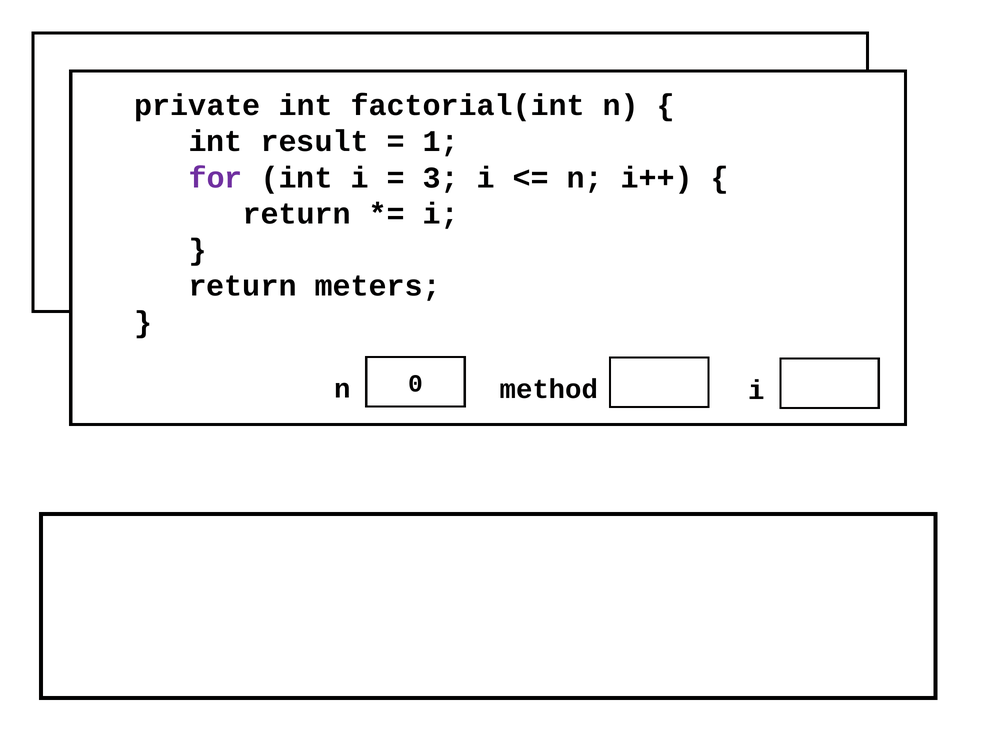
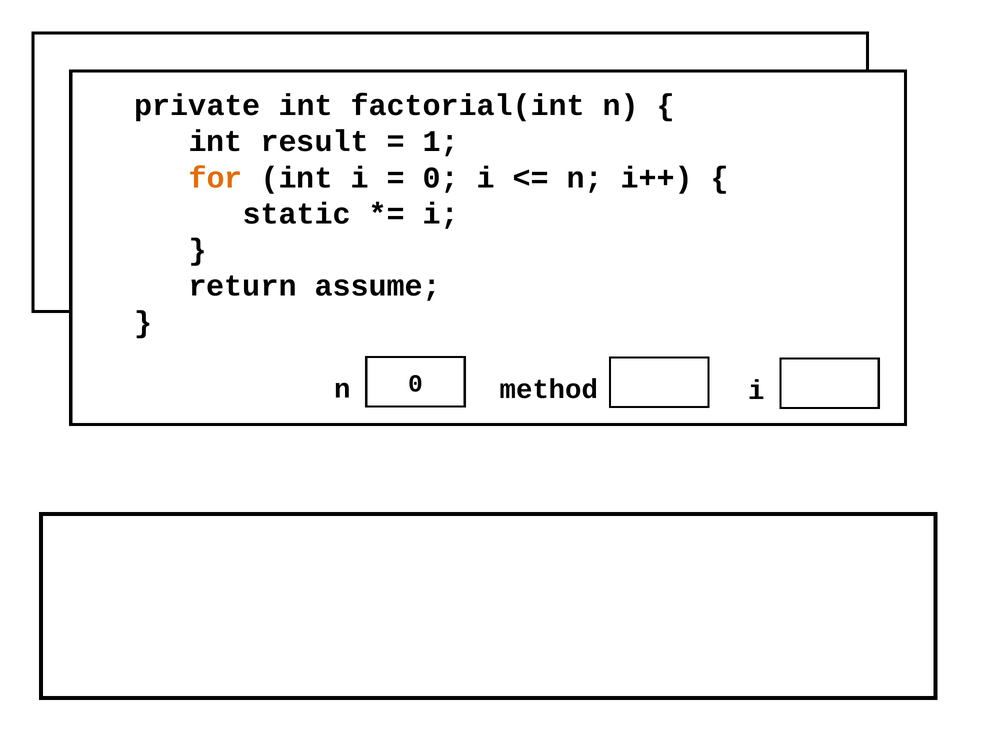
for colour: purple -> orange
3 at (441, 178): 3 -> 0
return at (297, 214): return -> static
meters: meters -> assume
